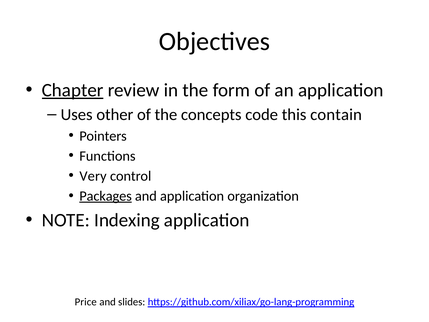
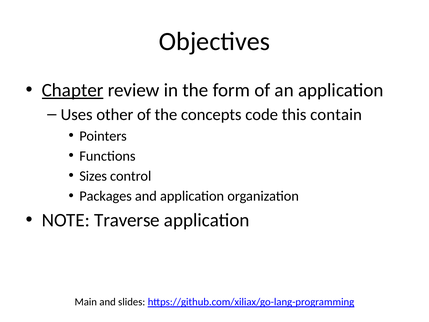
Very: Very -> Sizes
Packages underline: present -> none
Indexing: Indexing -> Traverse
Price: Price -> Main
